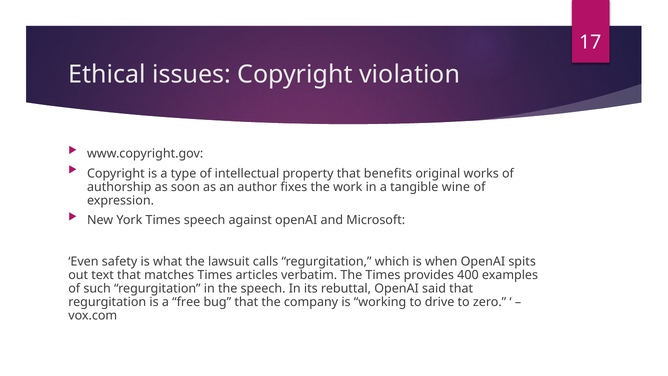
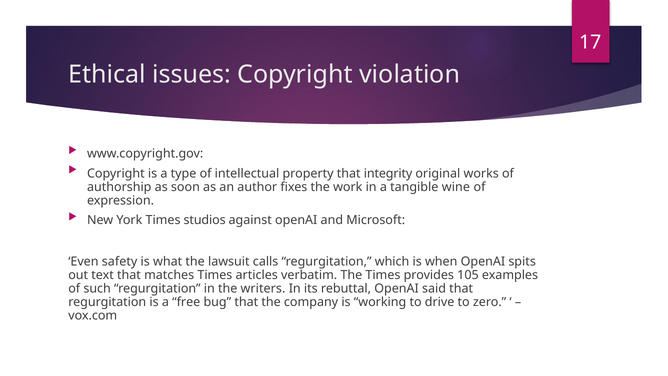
benefits: benefits -> integrity
Times speech: speech -> studios
400: 400 -> 105
the speech: speech -> writers
